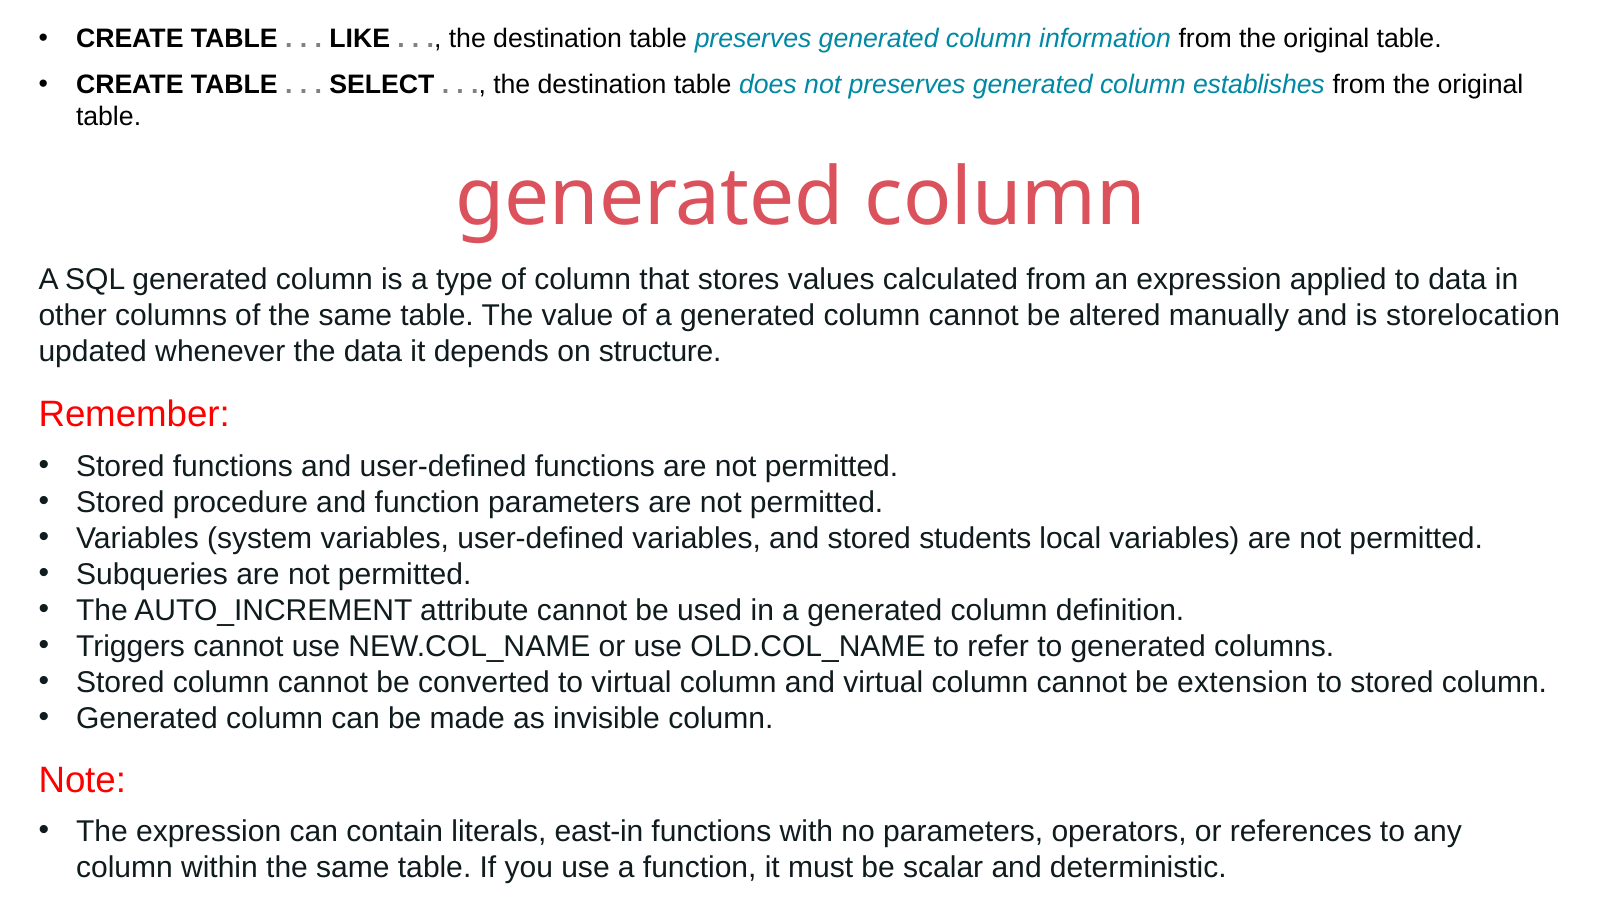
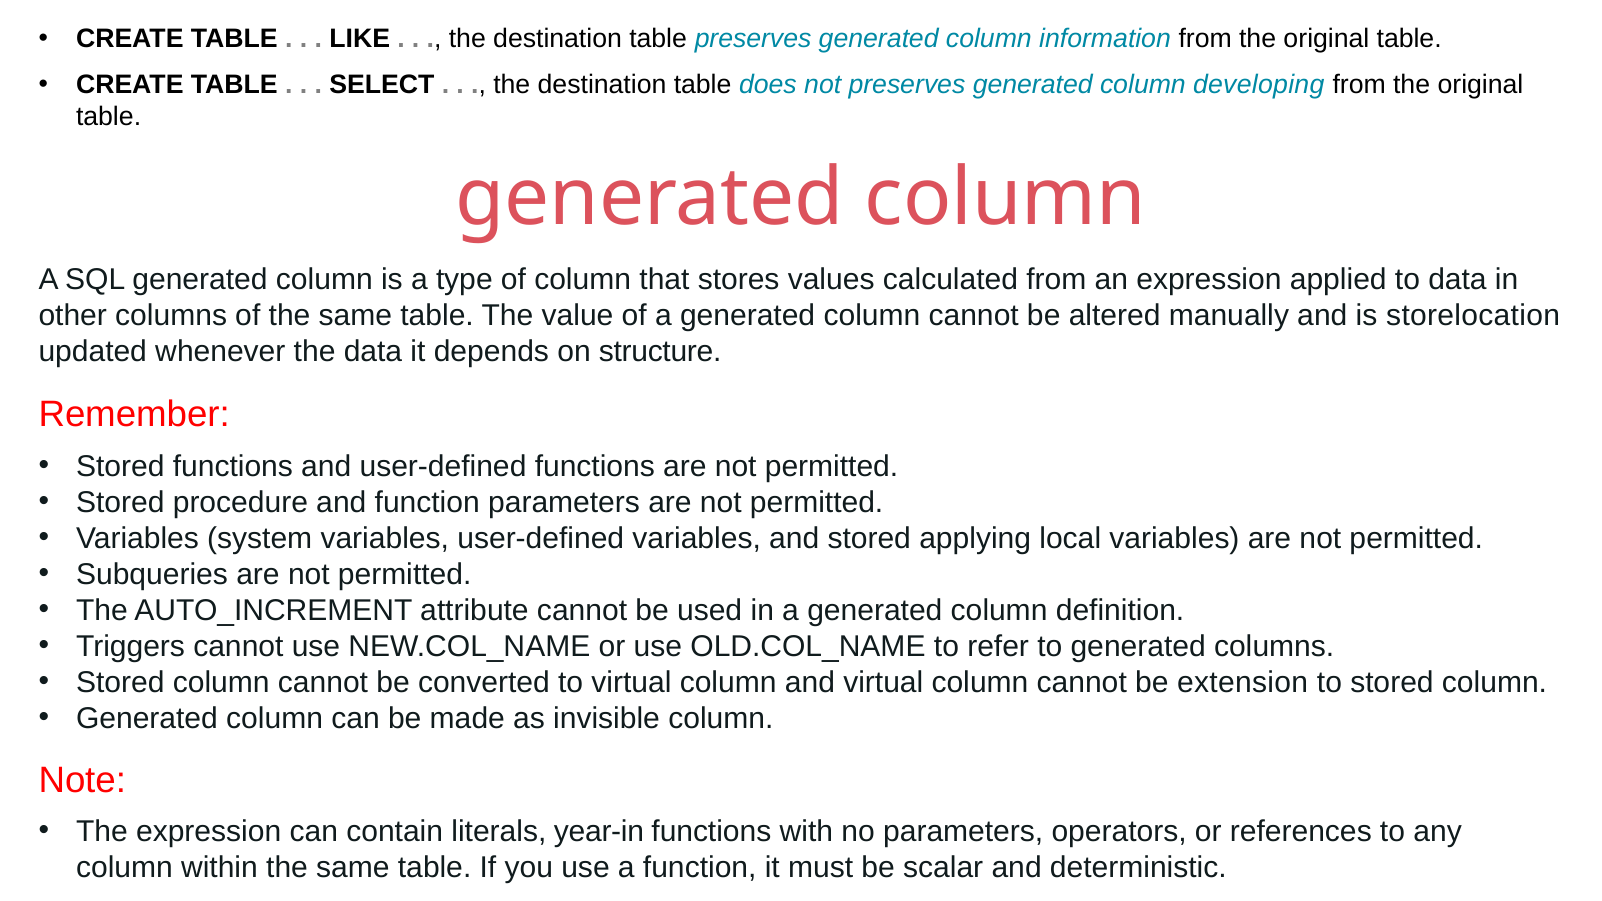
establishes: establishes -> developing
students: students -> applying
east-in: east-in -> year-in
